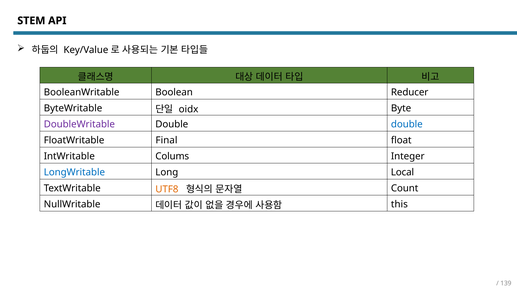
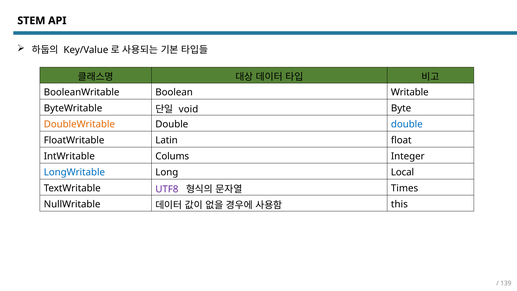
Reducer: Reducer -> Writable
oidx: oidx -> void
DoubleWritable colour: purple -> orange
Final: Final -> Latin
UTF8 colour: orange -> purple
Count: Count -> Times
